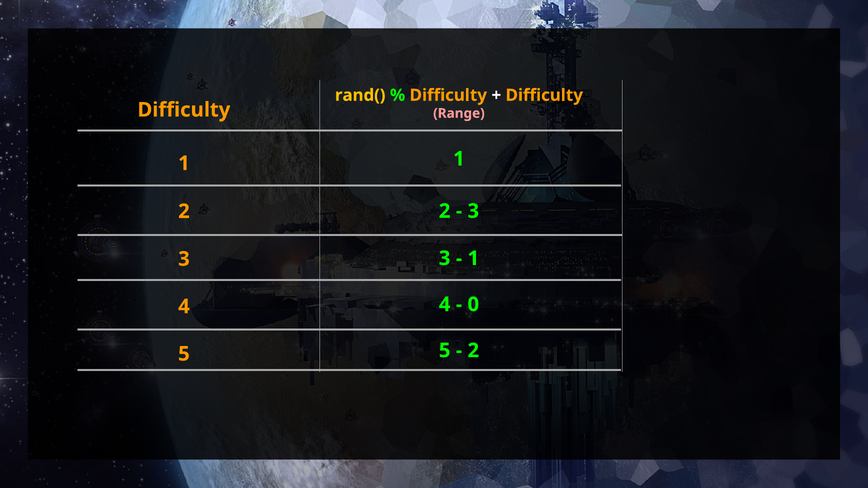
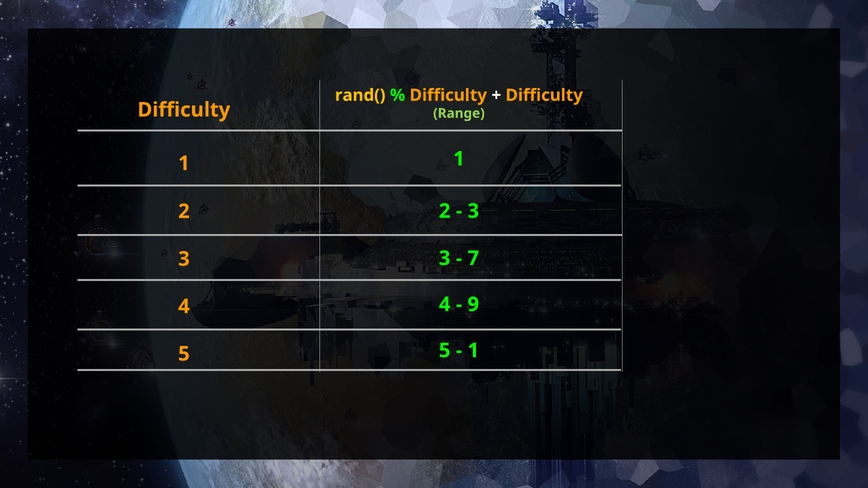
Range colour: pink -> light green
1 at (473, 258): 1 -> 7
0: 0 -> 9
2 at (473, 351): 2 -> 1
